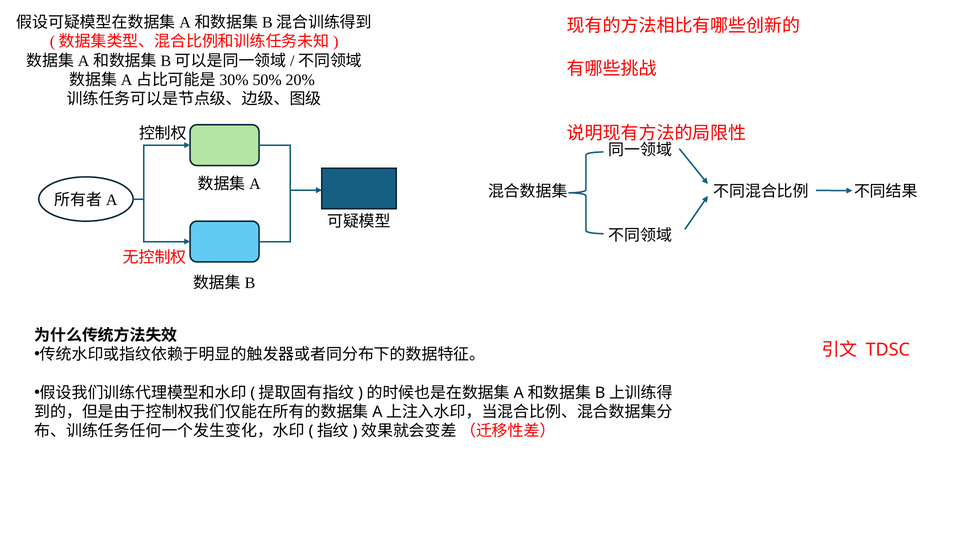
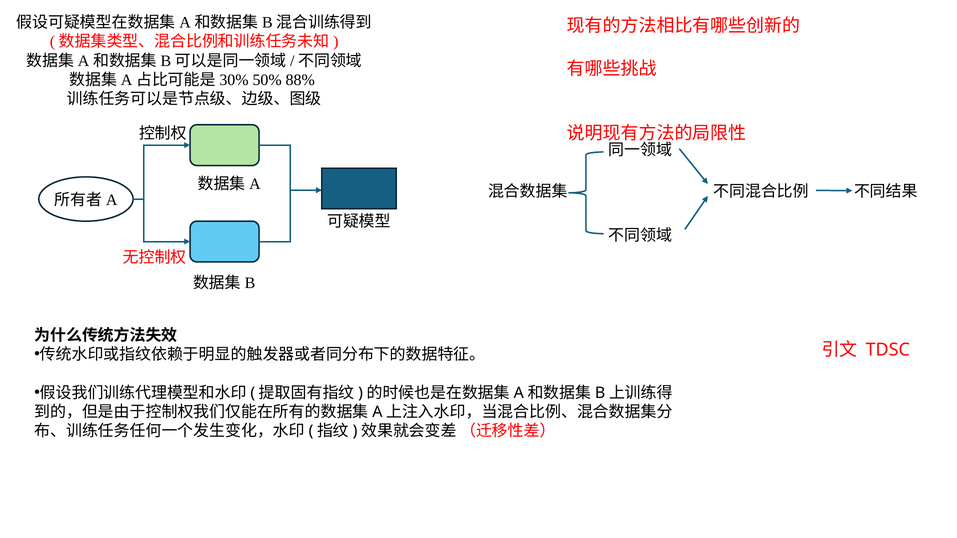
20%: 20% -> 88%
